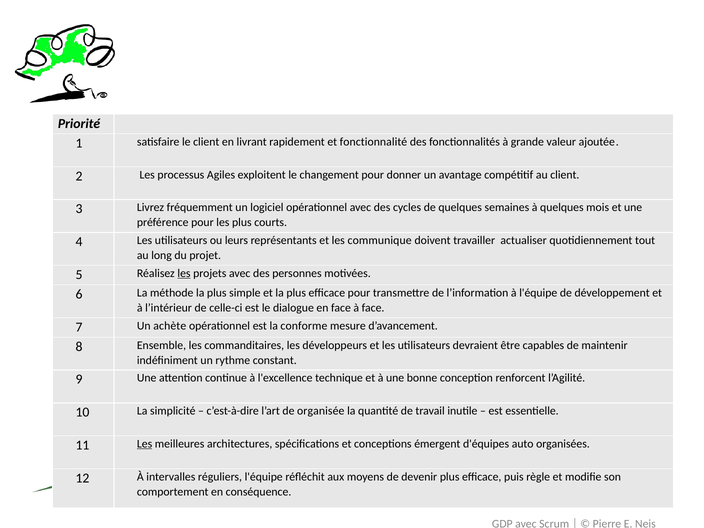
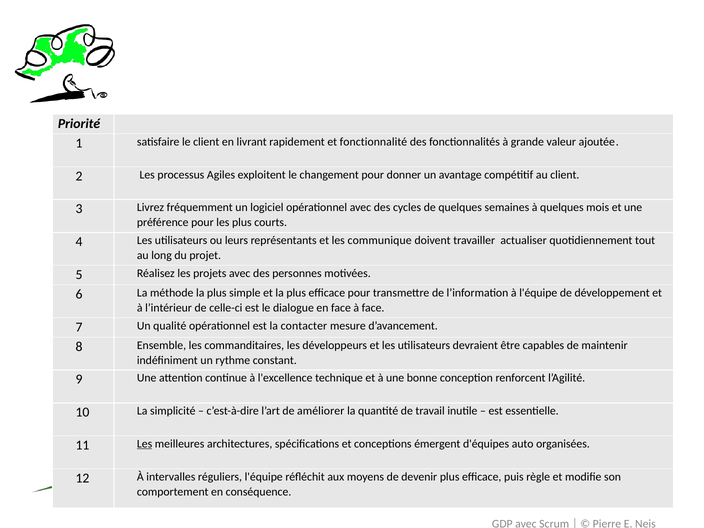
les at (184, 273) underline: present -> none
achète: achète -> qualité
conforme: conforme -> contacter
organisée: organisée -> améliorer
